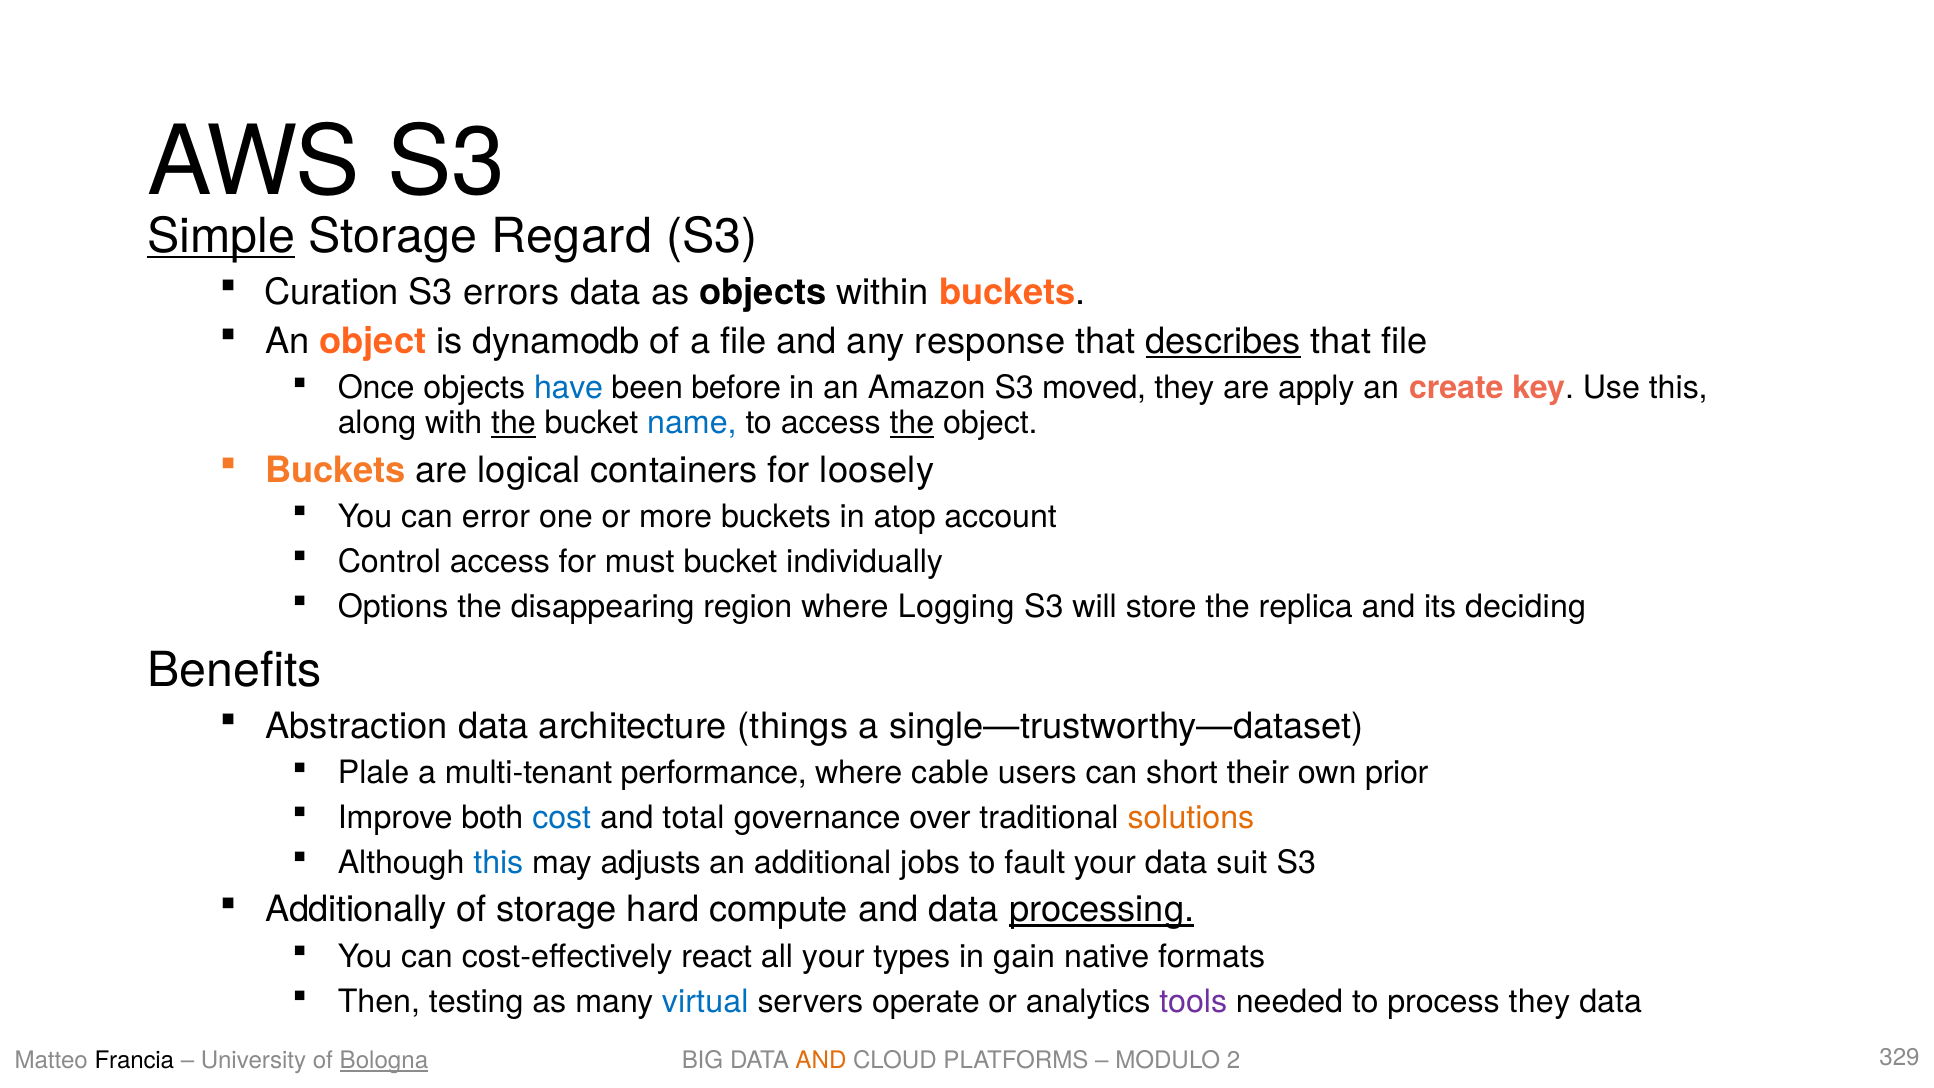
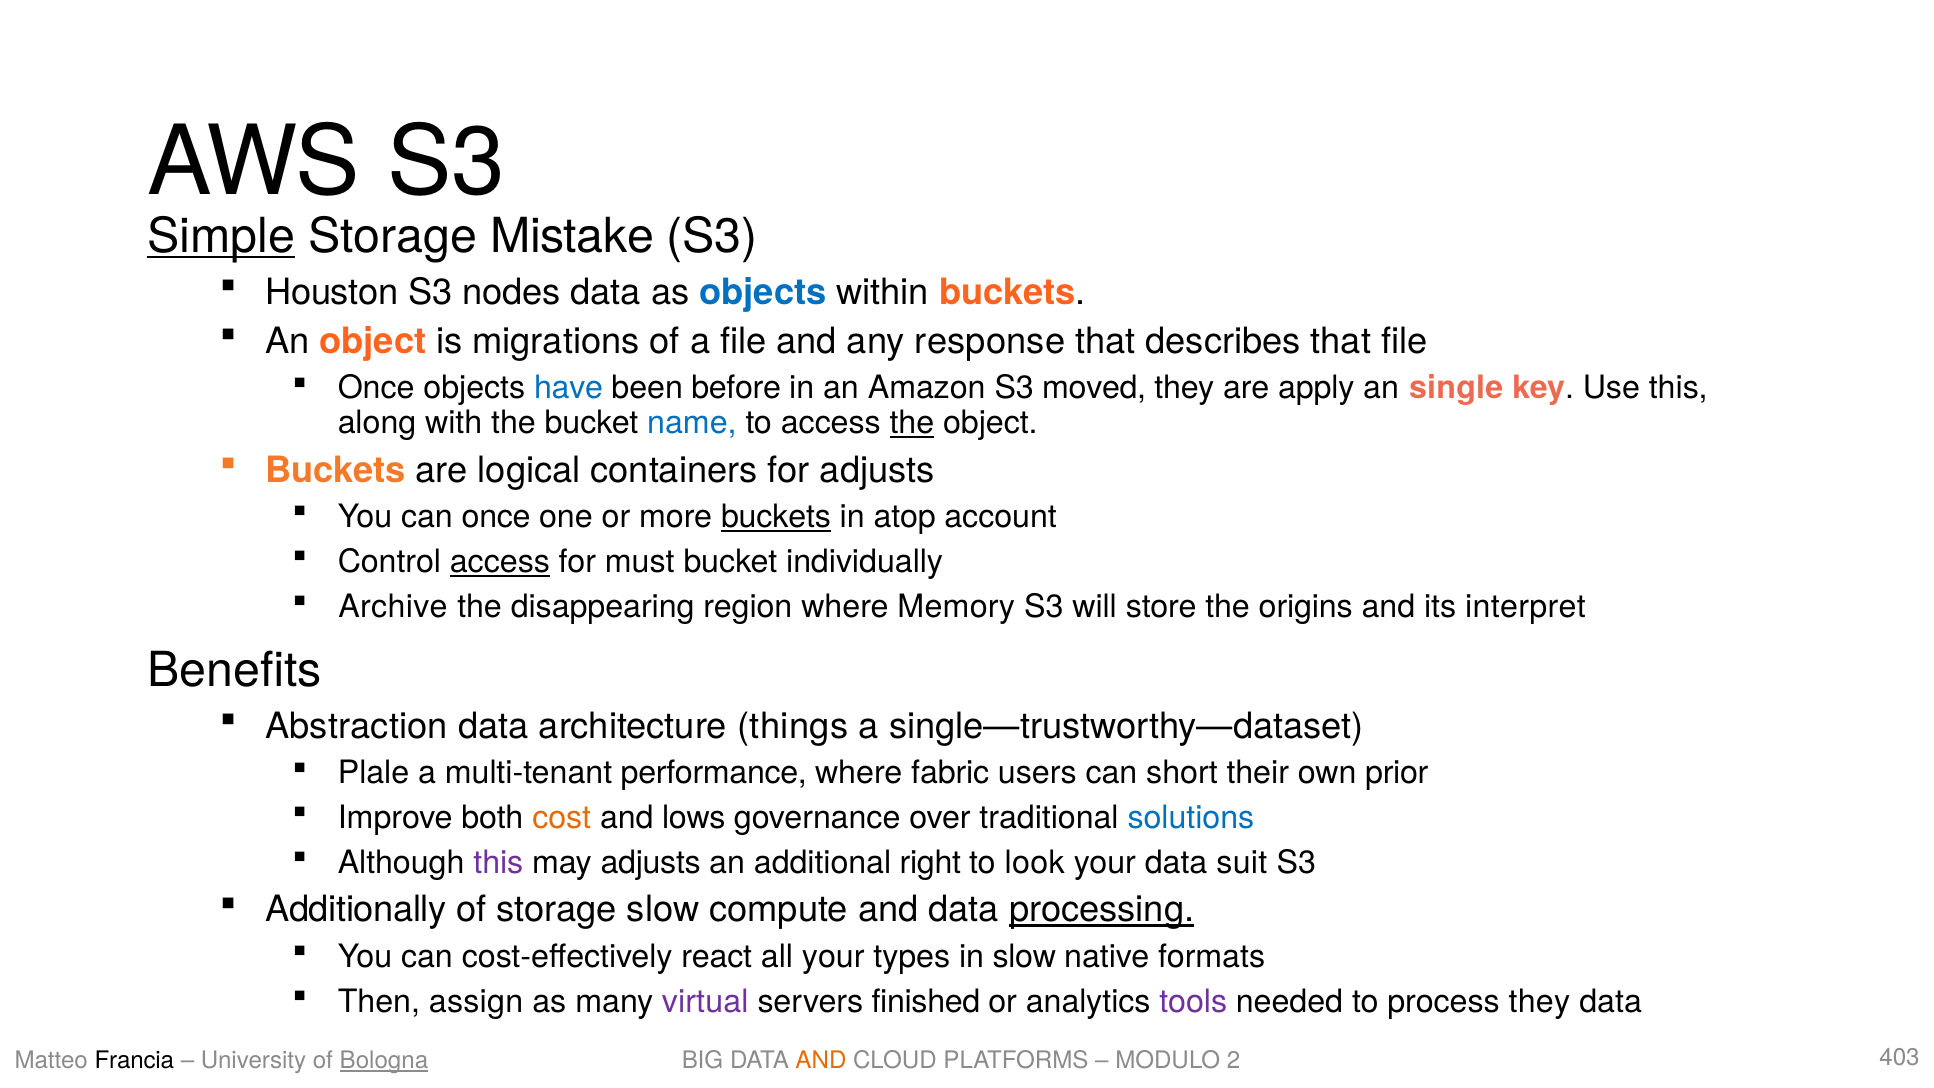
Regard: Regard -> Mistake
Curation: Curation -> Houston
errors: errors -> nodes
objects at (763, 292) colour: black -> blue
dynamodb: dynamodb -> migrations
describes underline: present -> none
create: create -> single
the at (513, 423) underline: present -> none
for loosely: loosely -> adjusts
can error: error -> once
buckets at (776, 517) underline: none -> present
access at (500, 562) underline: none -> present
Options: Options -> Archive
Logging: Logging -> Memory
replica: replica -> origins
deciding: deciding -> interpret
cable: cable -> fabric
cost colour: blue -> orange
total: total -> lows
solutions colour: orange -> blue
this at (498, 863) colour: blue -> purple
jobs: jobs -> right
fault: fault -> look
storage hard: hard -> slow
in gain: gain -> slow
testing: testing -> assign
virtual colour: blue -> purple
operate: operate -> finished
329: 329 -> 403
